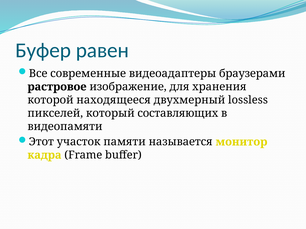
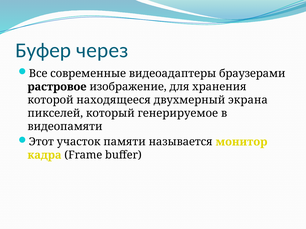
равен: равен -> через
lossless: lossless -> экрана
составляющих: составляющих -> генерируемое
